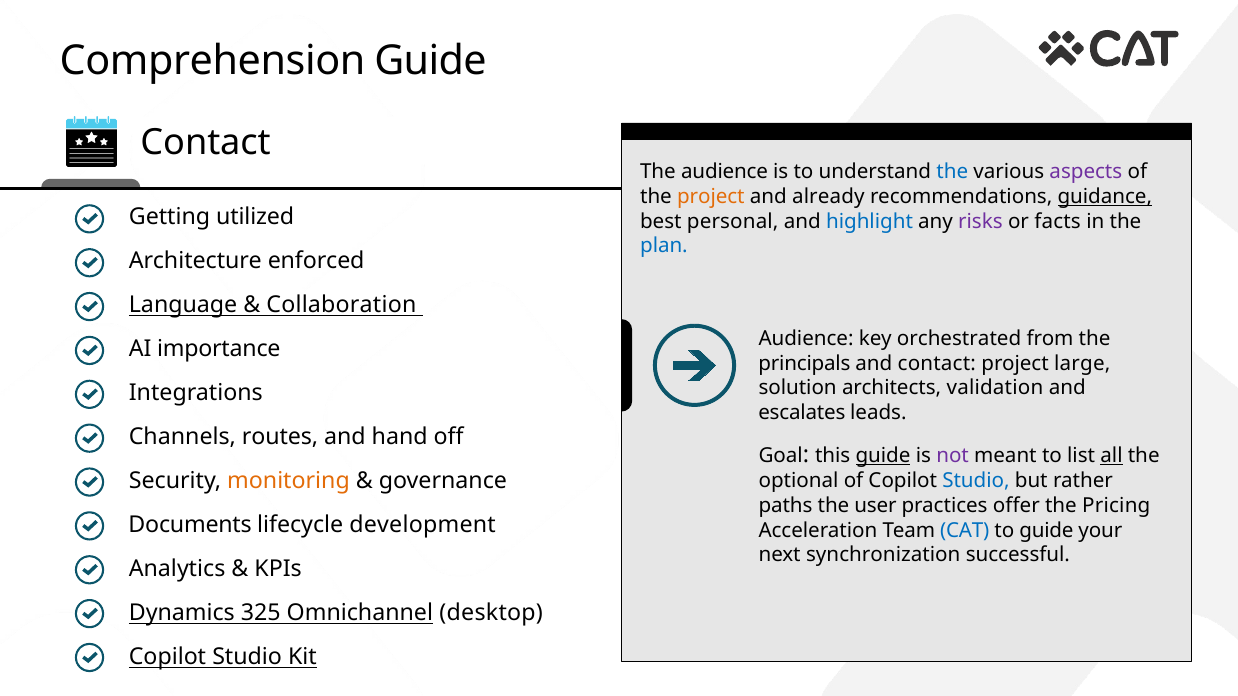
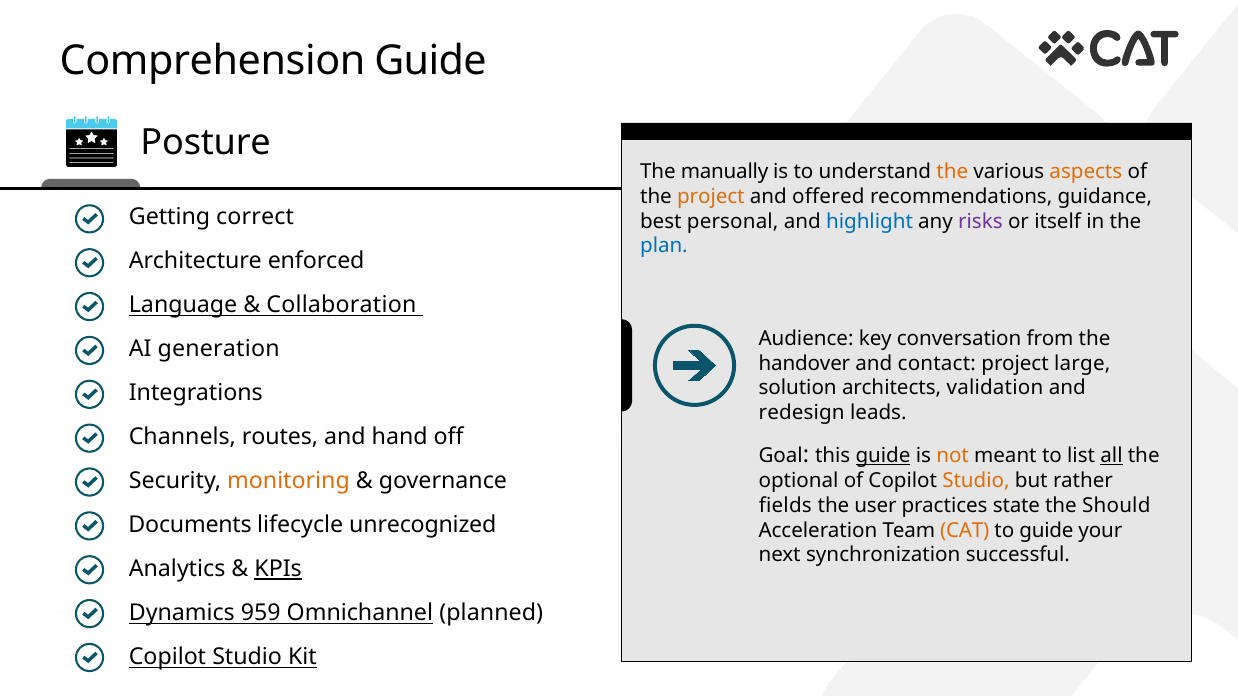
Contact at (206, 143): Contact -> Posture
The audience: audience -> manually
the at (952, 172) colour: blue -> orange
aspects colour: purple -> orange
already: already -> offered
guidance underline: present -> none
utilized: utilized -> correct
facts: facts -> itself
orchestrated: orchestrated -> conversation
importance: importance -> generation
principals: principals -> handover
escalates: escalates -> redesign
not colour: purple -> orange
Studio at (976, 481) colour: blue -> orange
paths: paths -> fields
offer: offer -> state
Pricing: Pricing -> Should
development: development -> unrecognized
CAT colour: blue -> orange
KPIs underline: none -> present
325: 325 -> 959
desktop: desktop -> planned
